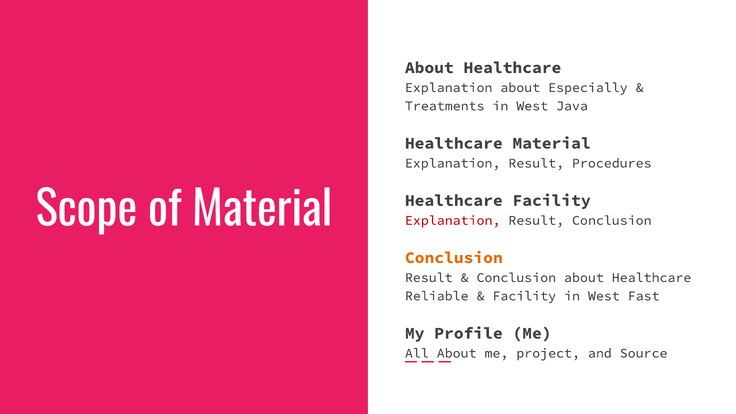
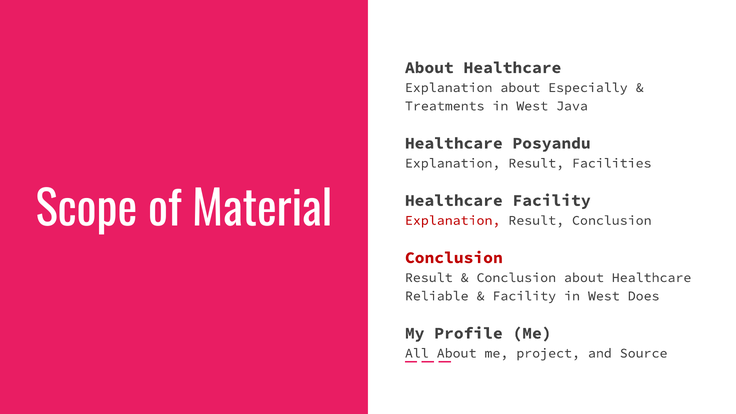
Healthcare Material: Material -> Posyandu
Procedures: Procedures -> Facilities
Conclusion at (454, 258) colour: orange -> red
Fast: Fast -> Does
